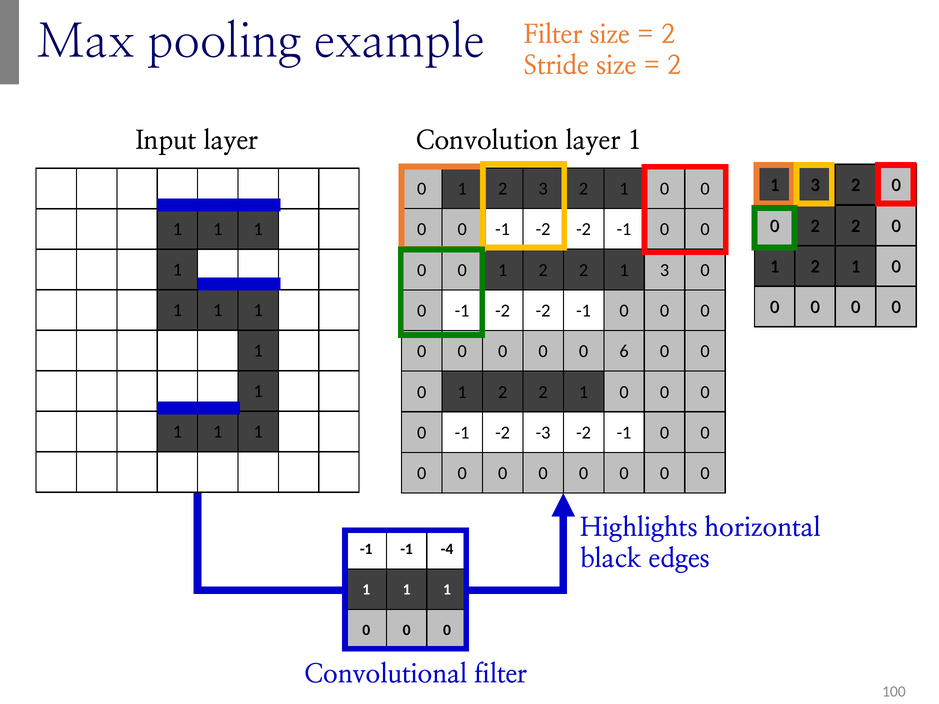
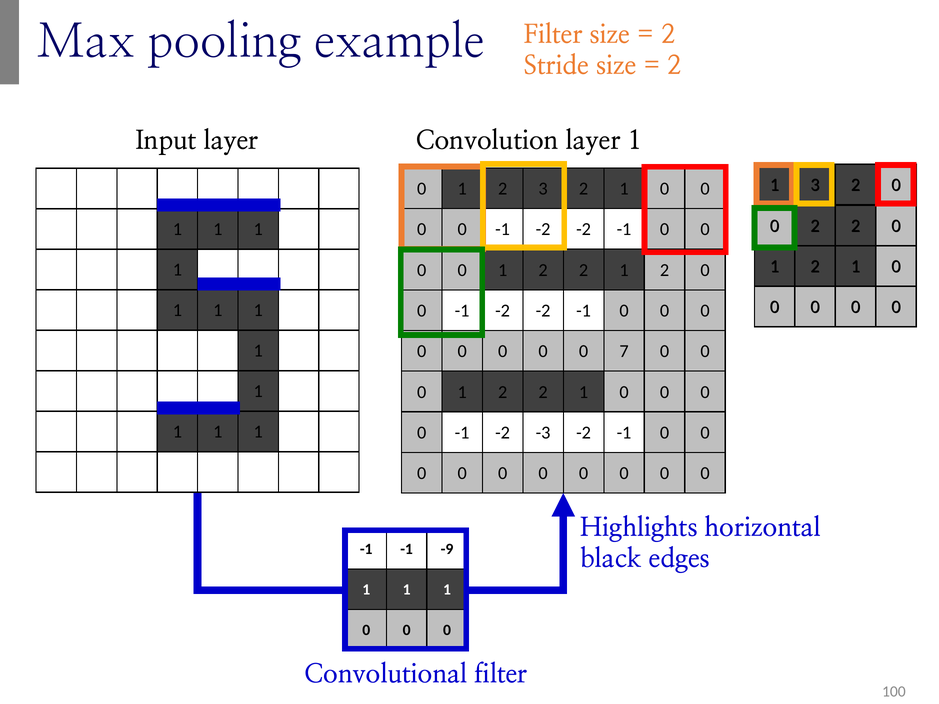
2 1 3: 3 -> 2
6: 6 -> 7
-4: -4 -> -9
